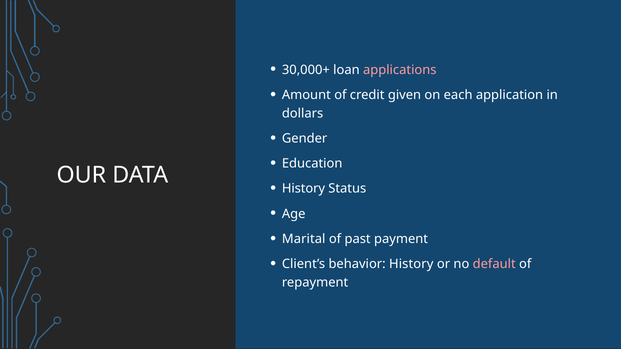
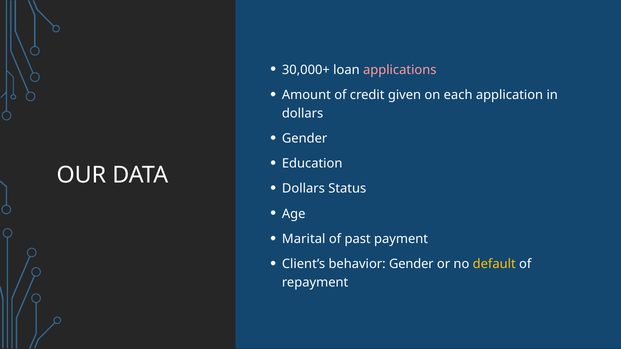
History at (303, 189): History -> Dollars
behavior History: History -> Gender
default colour: pink -> yellow
